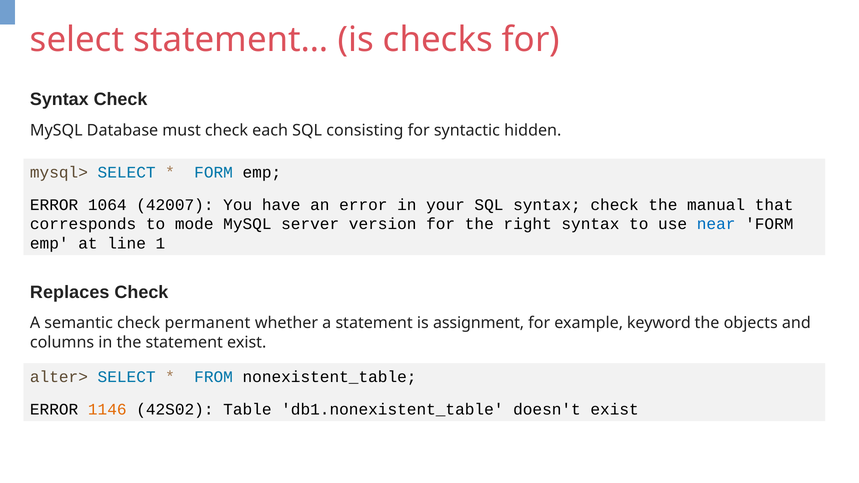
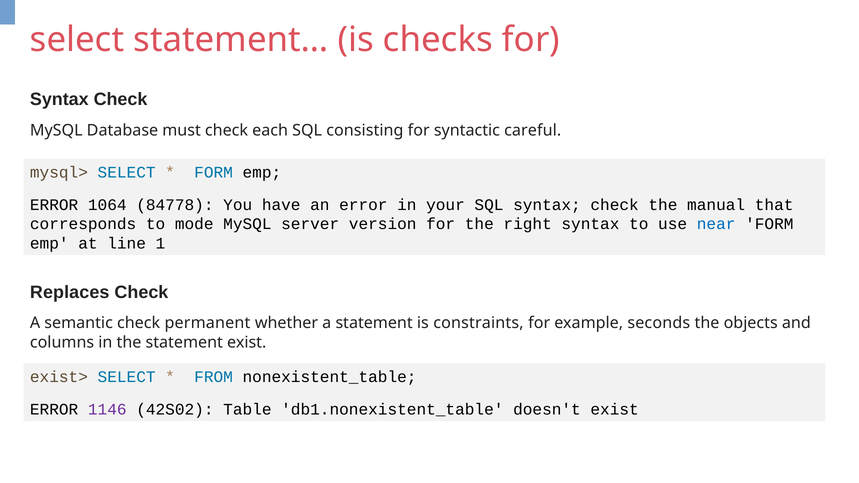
hidden: hidden -> careful
42007: 42007 -> 84778
assignment: assignment -> constraints
keyword: keyword -> seconds
alter>: alter> -> exist>
1146 colour: orange -> purple
